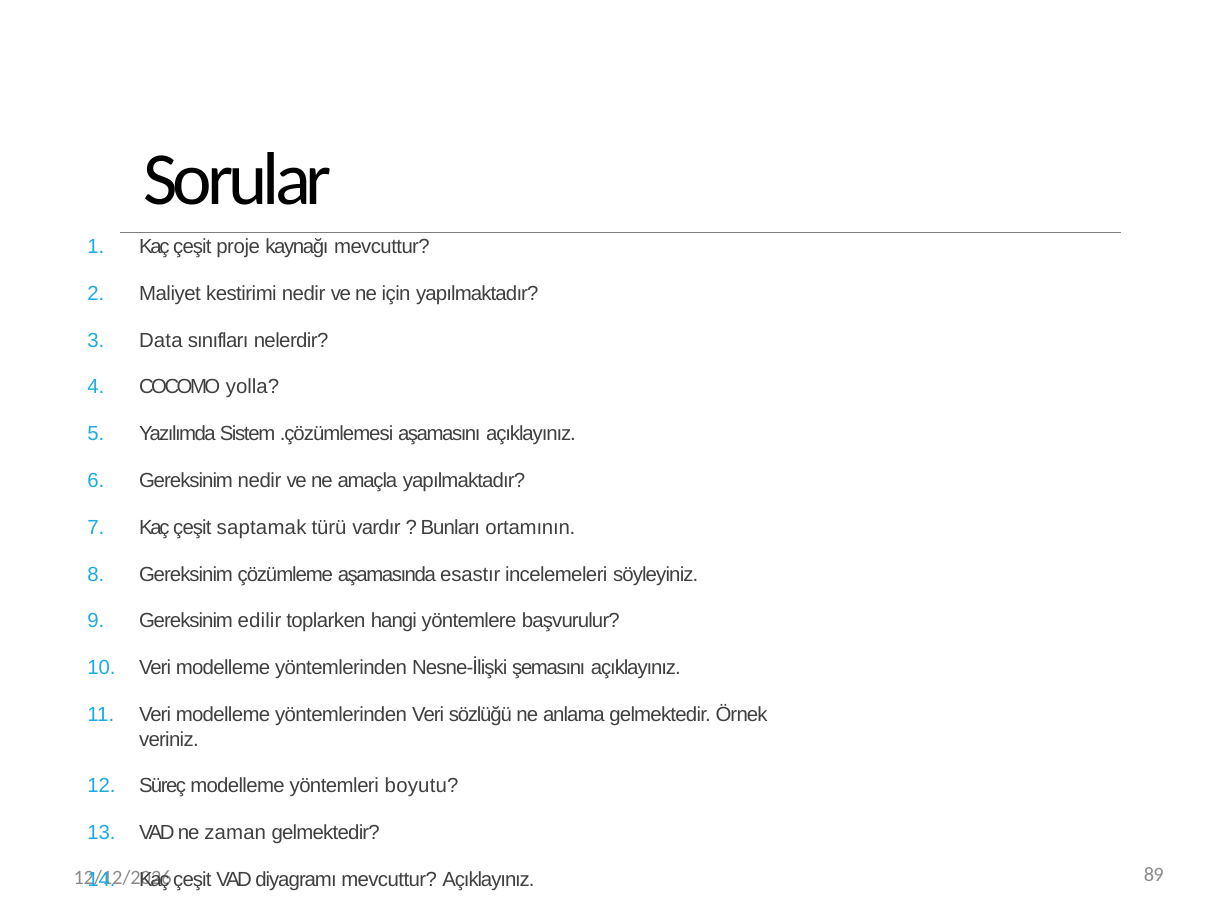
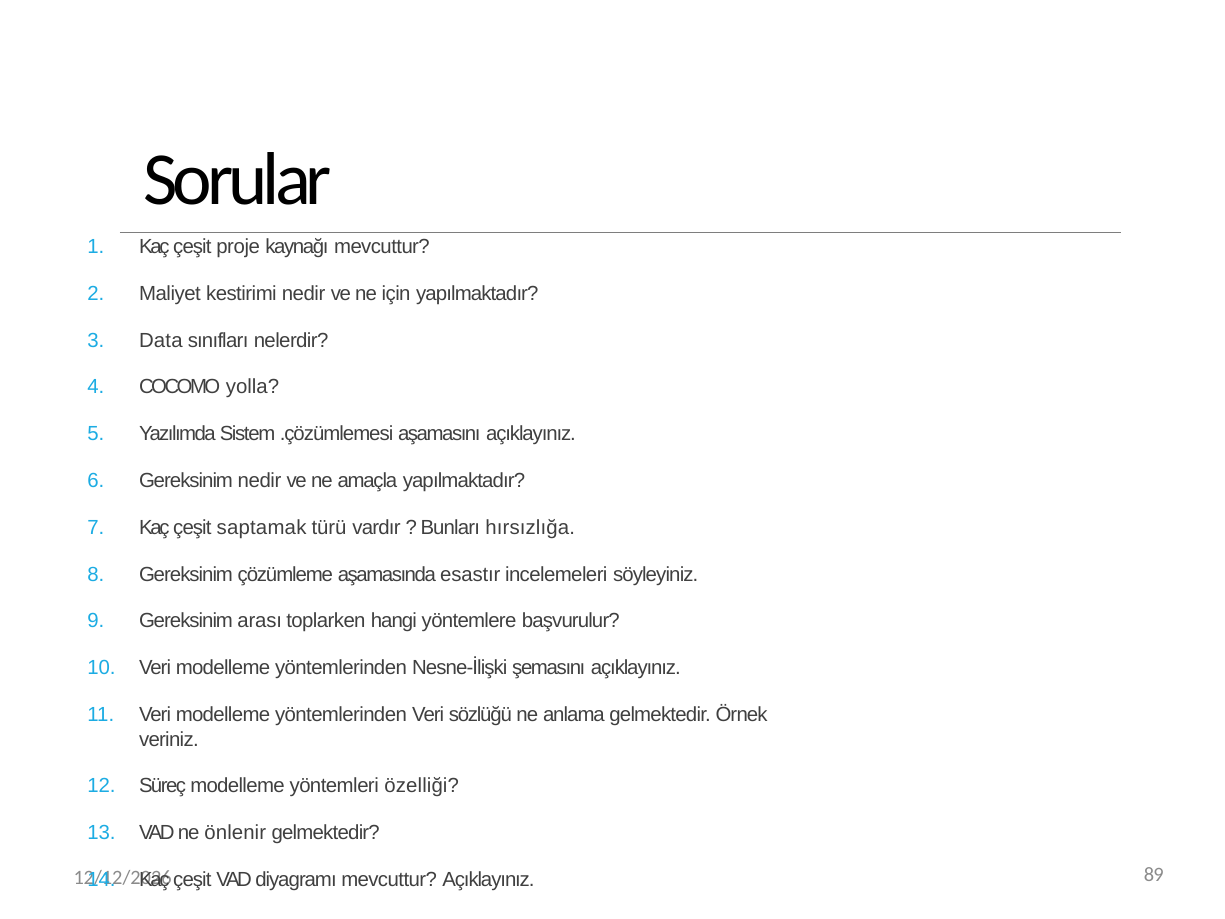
ortamının: ortamının -> hırsızlığa
edilir: edilir -> arası
boyutu: boyutu -> özelliği
zaman: zaman -> önlenir
